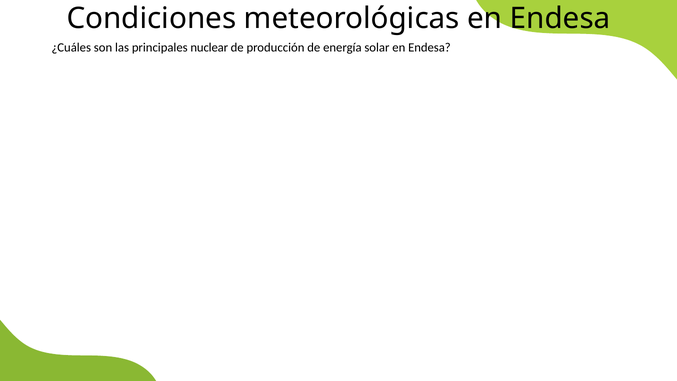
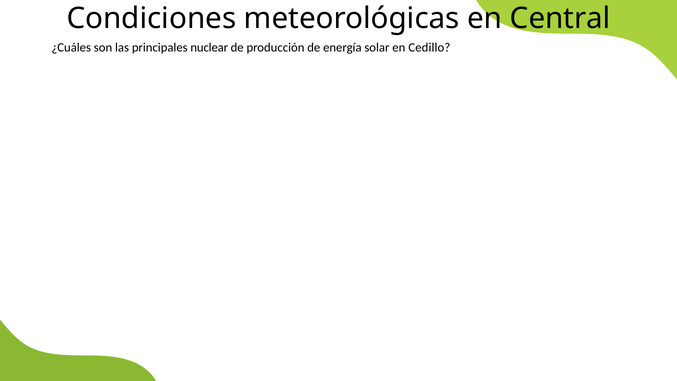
meteorológicas en Endesa: Endesa -> Central
solar en Endesa: Endesa -> Cedillo
